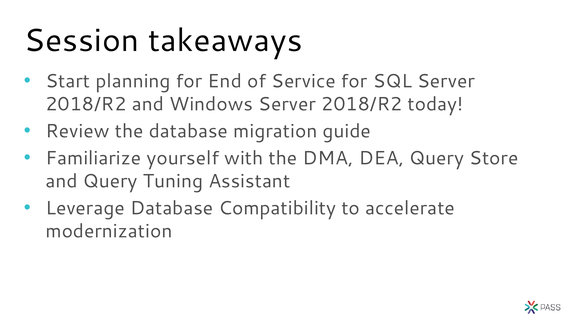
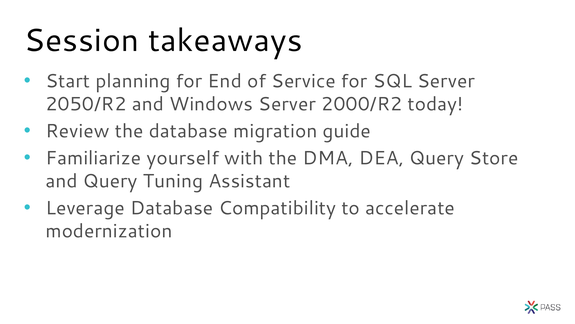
2018/R2 at (86, 104): 2018/R2 -> 2050/R2
Windows Server 2018/R2: 2018/R2 -> 2000/R2
